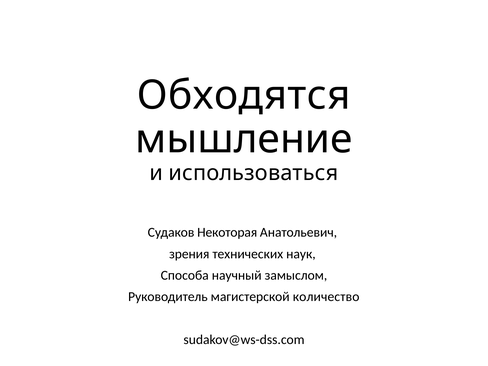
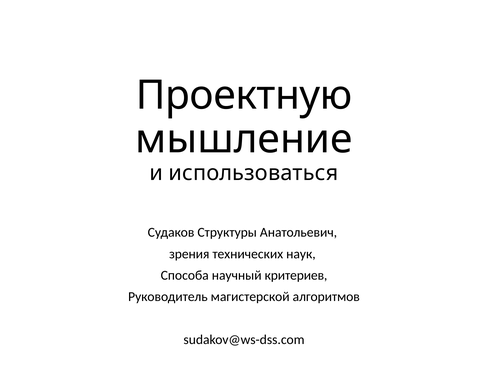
Обходятся: Обходятся -> Проектную
Некоторая: Некоторая -> Структуры
замыслом: замыслом -> критериев
количество: количество -> алгоритмов
